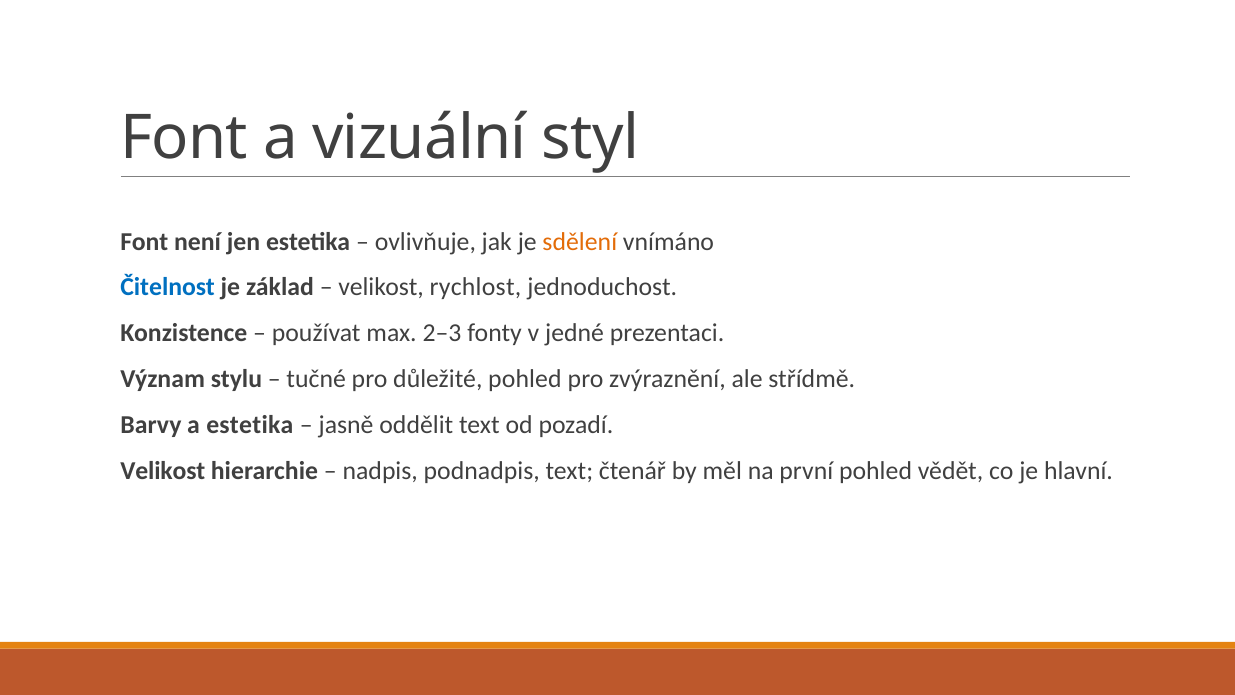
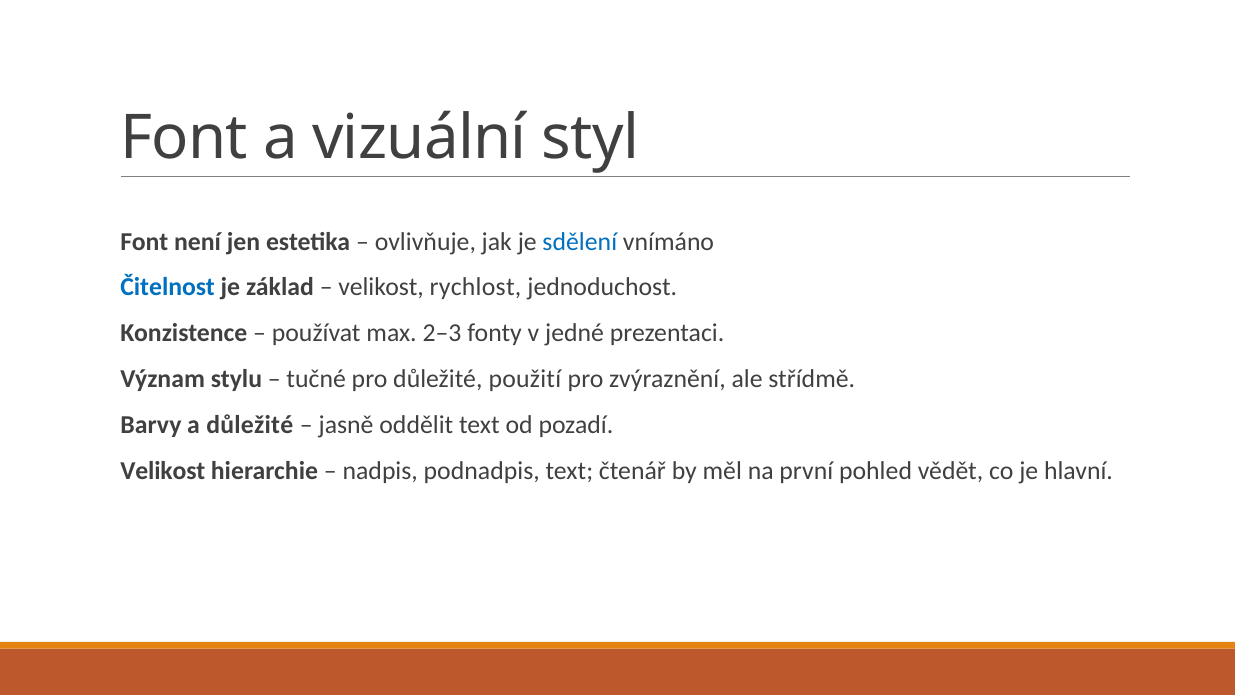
sdělení colour: orange -> blue
důležité pohled: pohled -> použití
a estetika: estetika -> důležité
